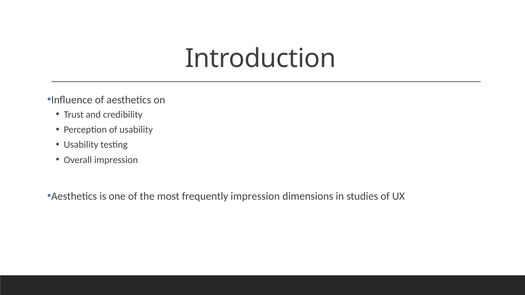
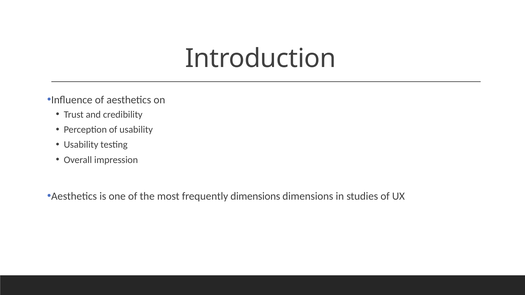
frequently impression: impression -> dimensions
